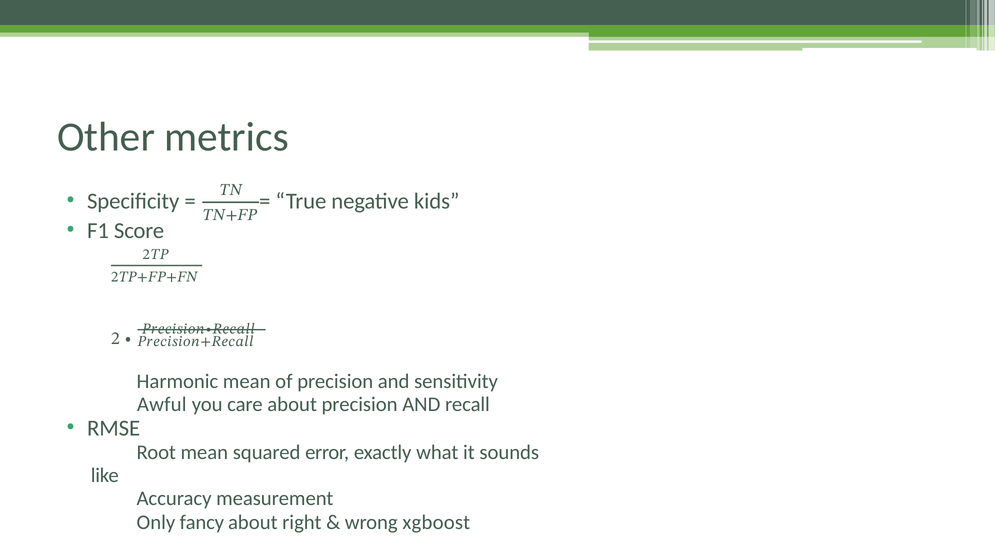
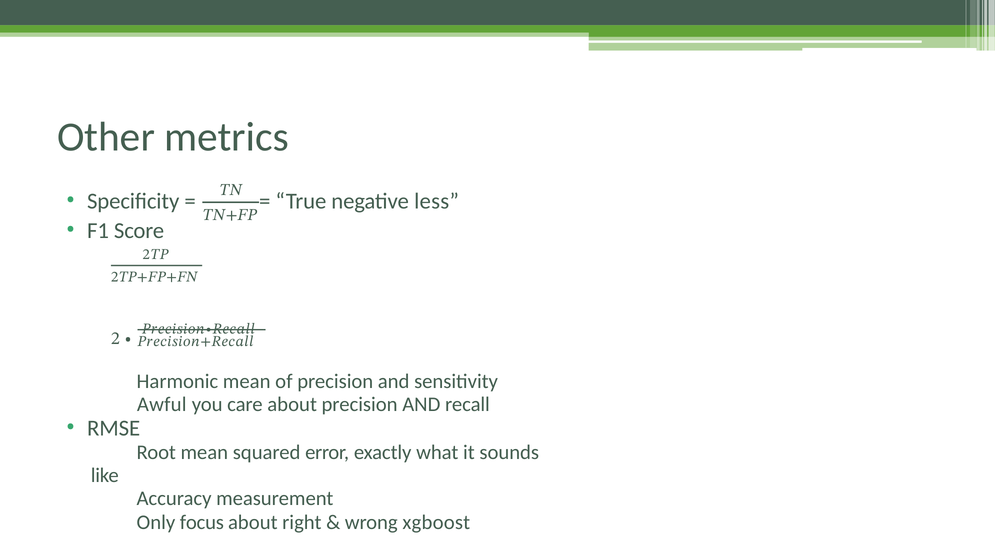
kids: kids -> less
fancy: fancy -> focus
